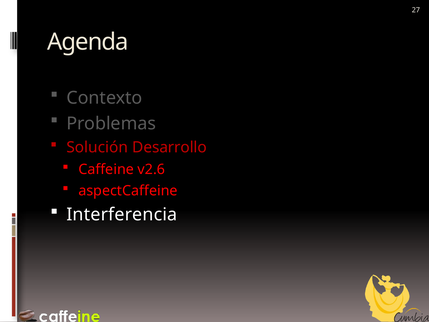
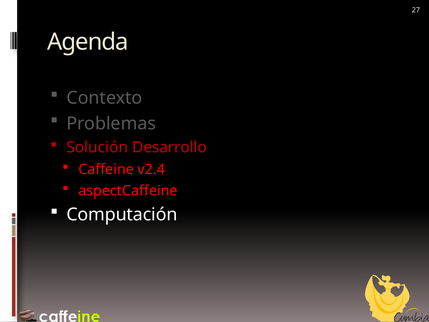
v2.6: v2.6 -> v2.4
Interferencia: Interferencia -> Computación
